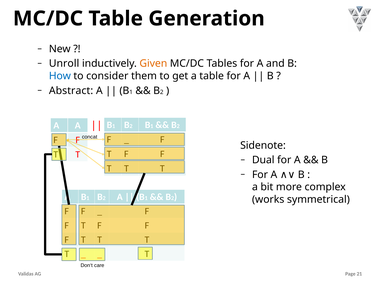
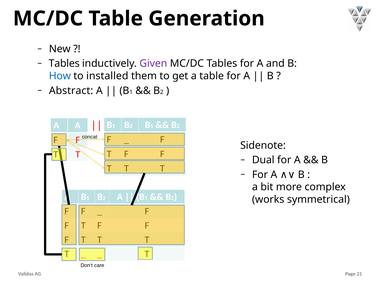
Unroll at (64, 64): Unroll -> Tables
Given colour: orange -> purple
consider: consider -> installed
